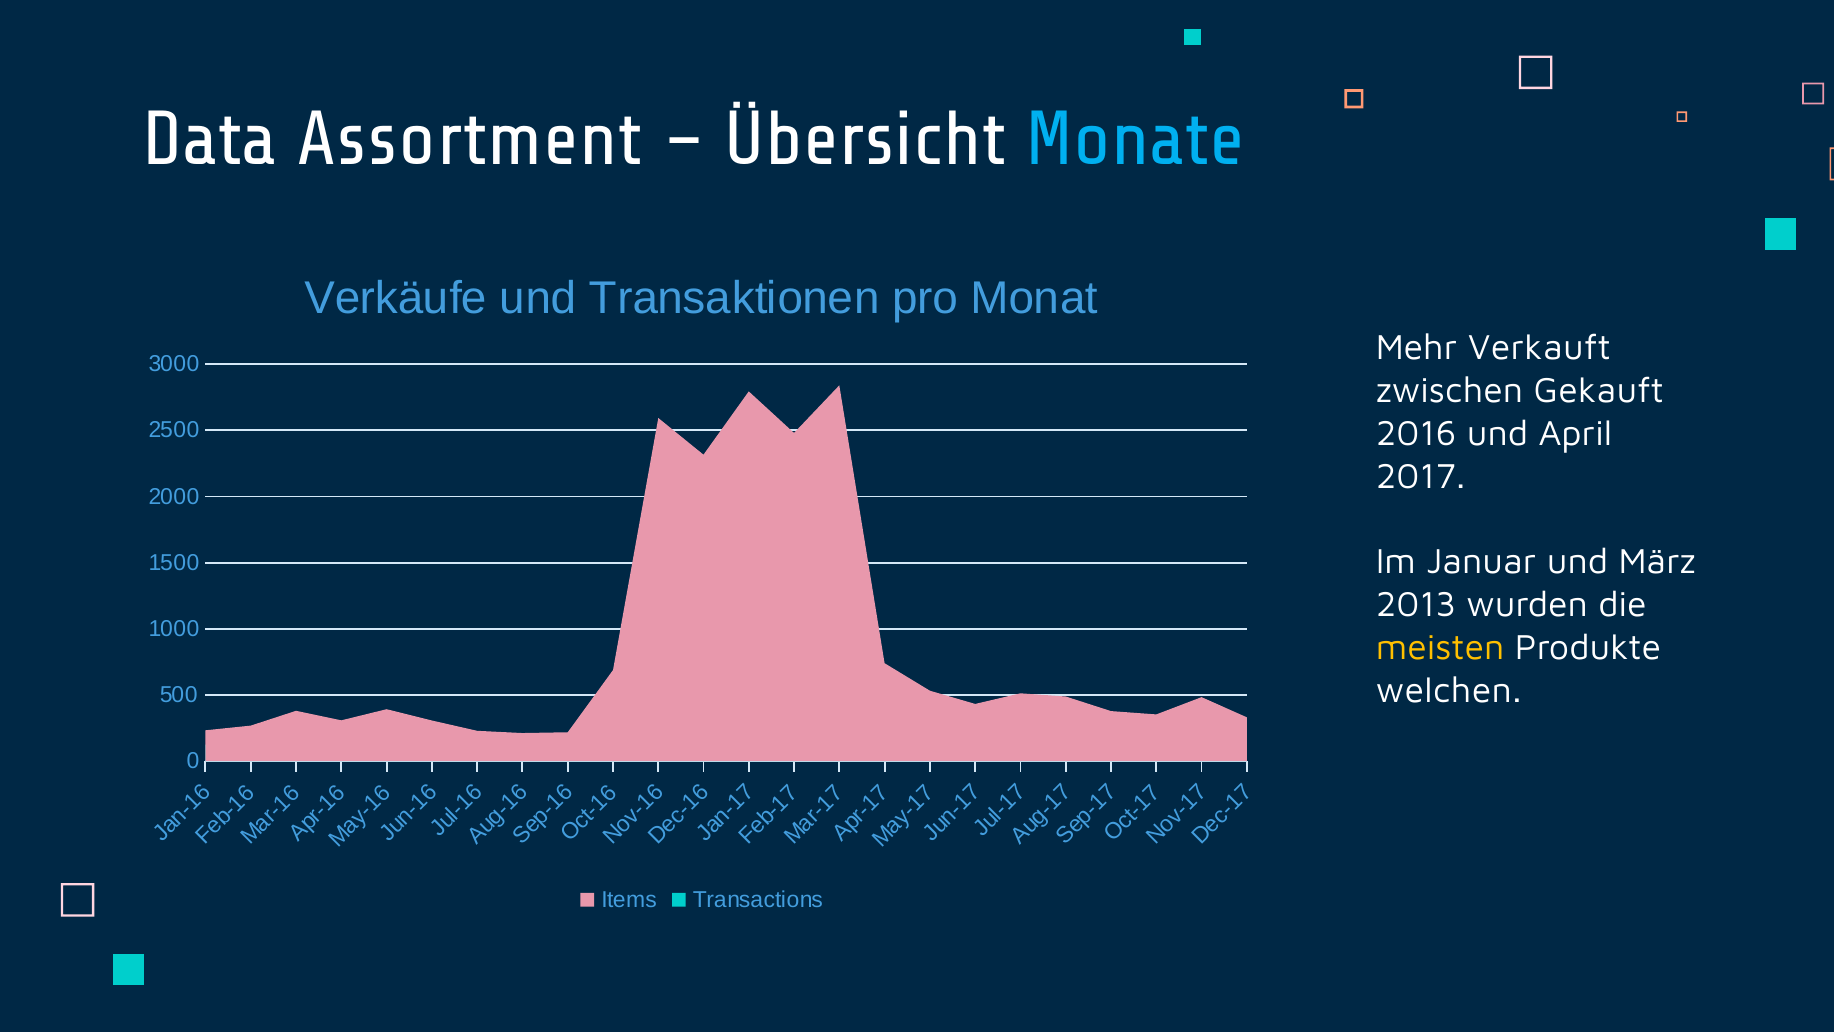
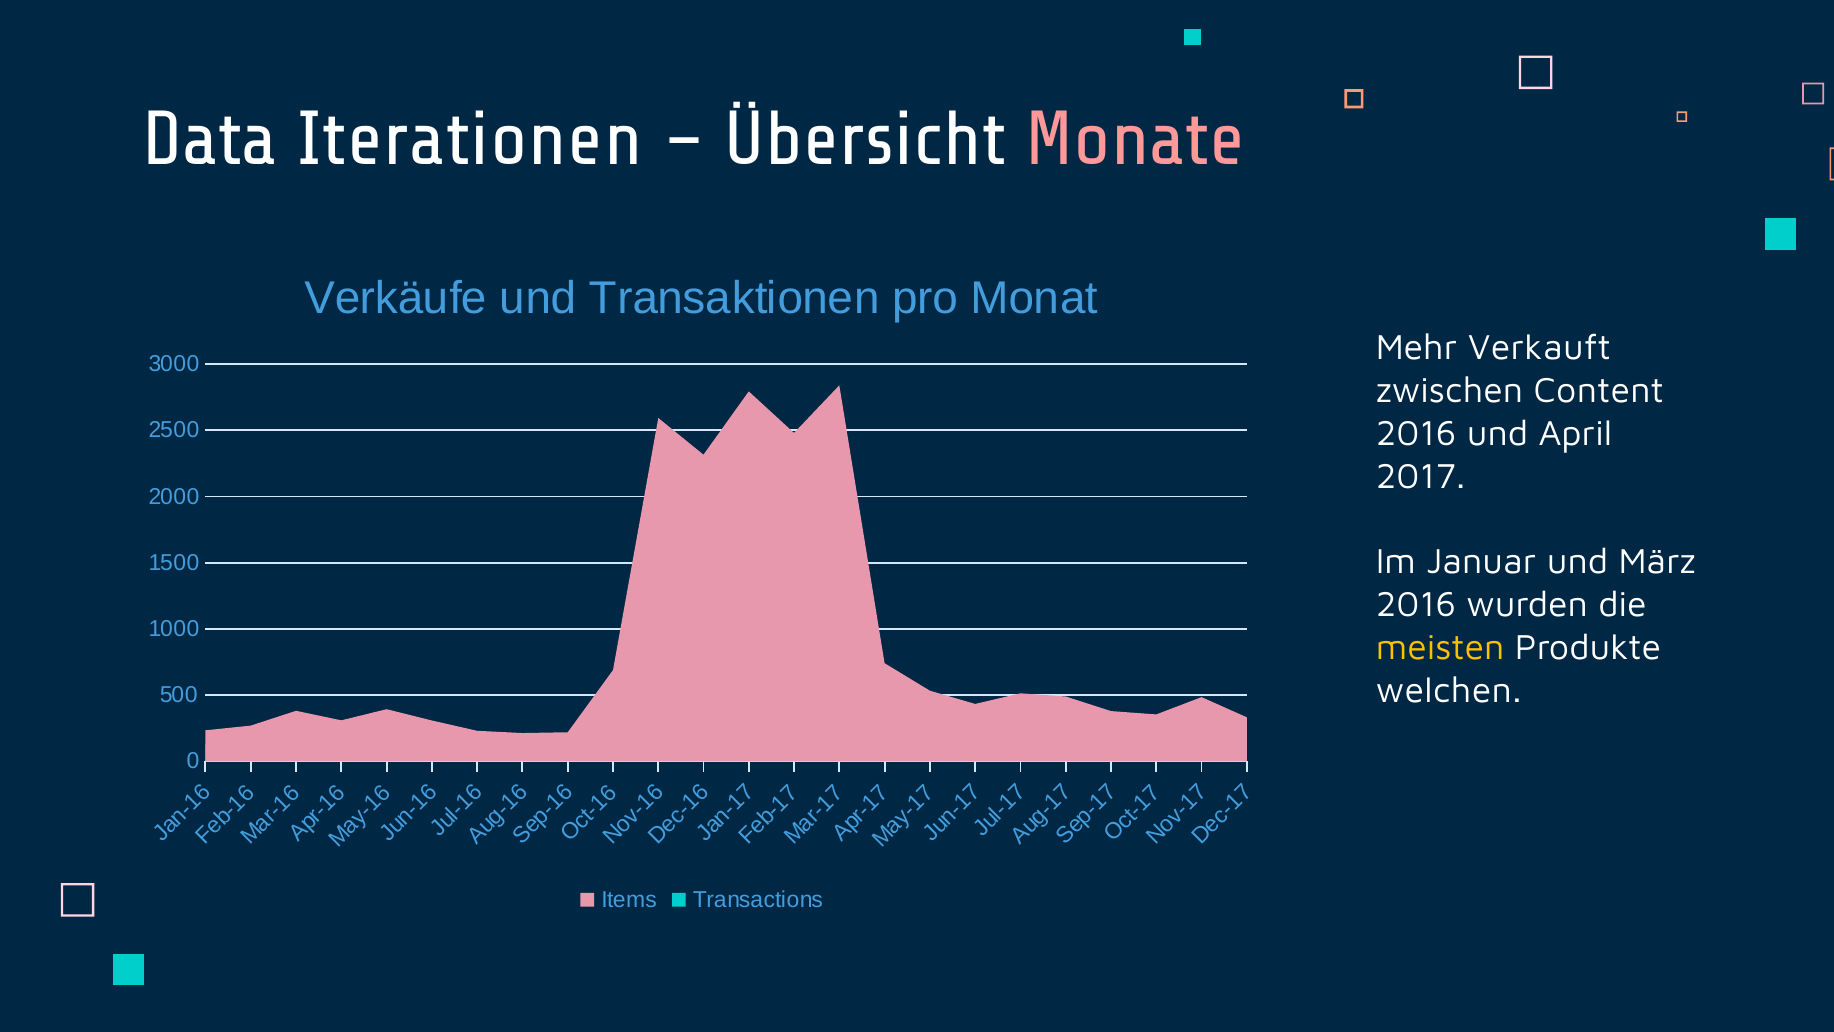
Assortment: Assortment -> Iterationen
Monate colour: light blue -> pink
Gekauft: Gekauft -> Content
2013 at (1416, 605): 2013 -> 2016
